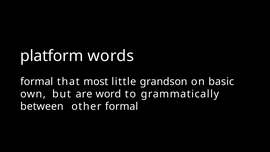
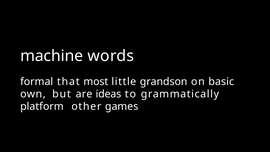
platform: platform -> machine
word: word -> ideas
between: between -> platform
other formal: formal -> games
